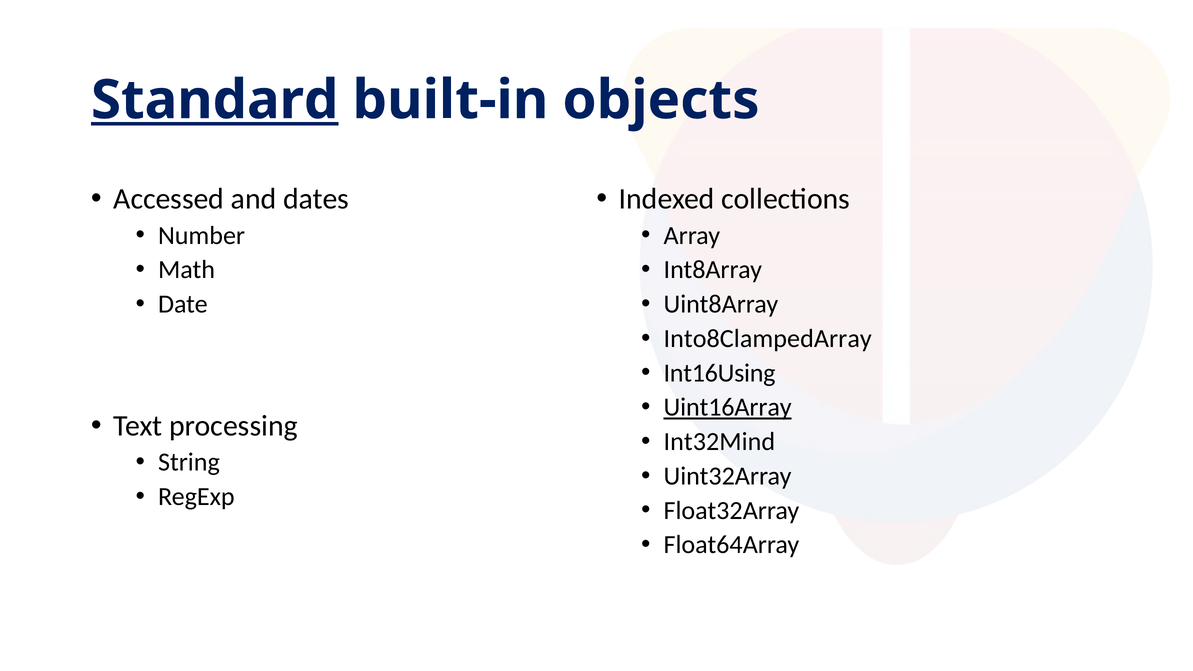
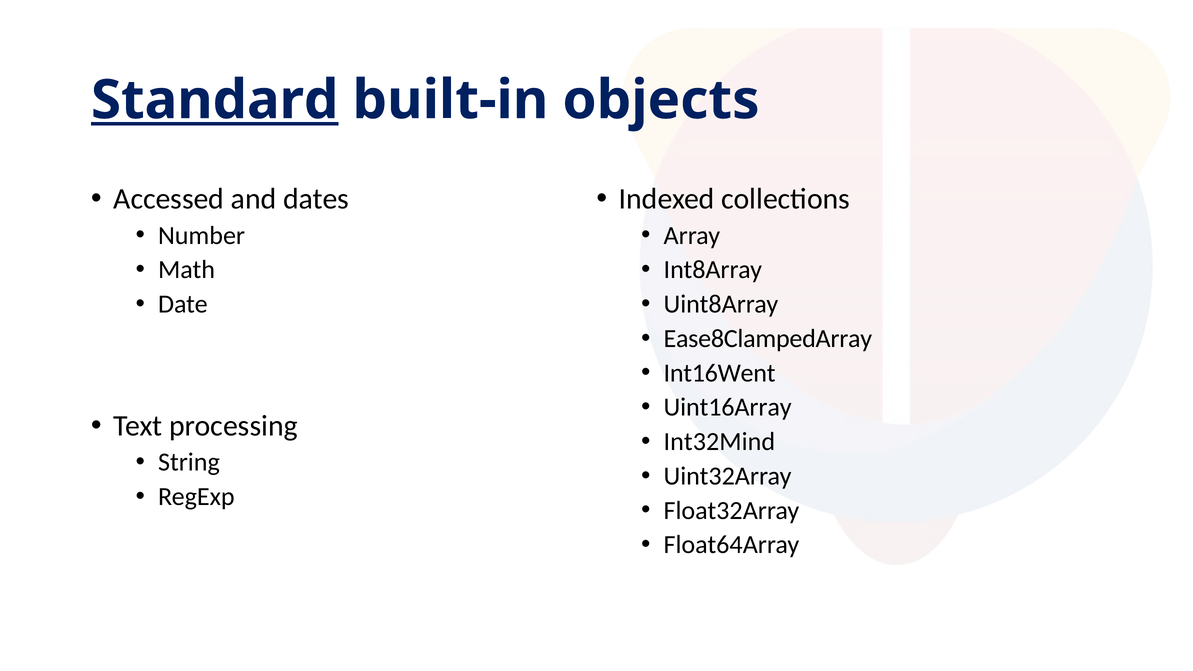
Into8ClampedArray: Into8ClampedArray -> Ease8ClampedArray
Int16Using: Int16Using -> Int16Went
Uint16Array underline: present -> none
